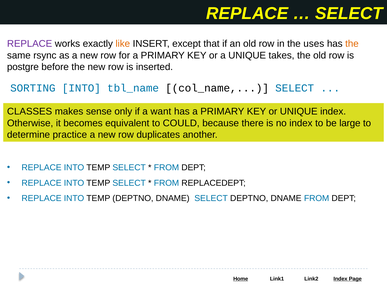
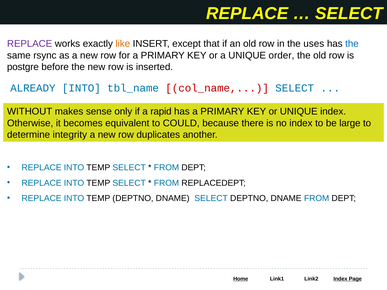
the at (352, 44) colour: orange -> blue
takes: takes -> order
SORTING: SORTING -> ALREADY
col_name colour: black -> red
CLASSES: CLASSES -> WITHOUT
want: want -> rapid
practice: practice -> integrity
